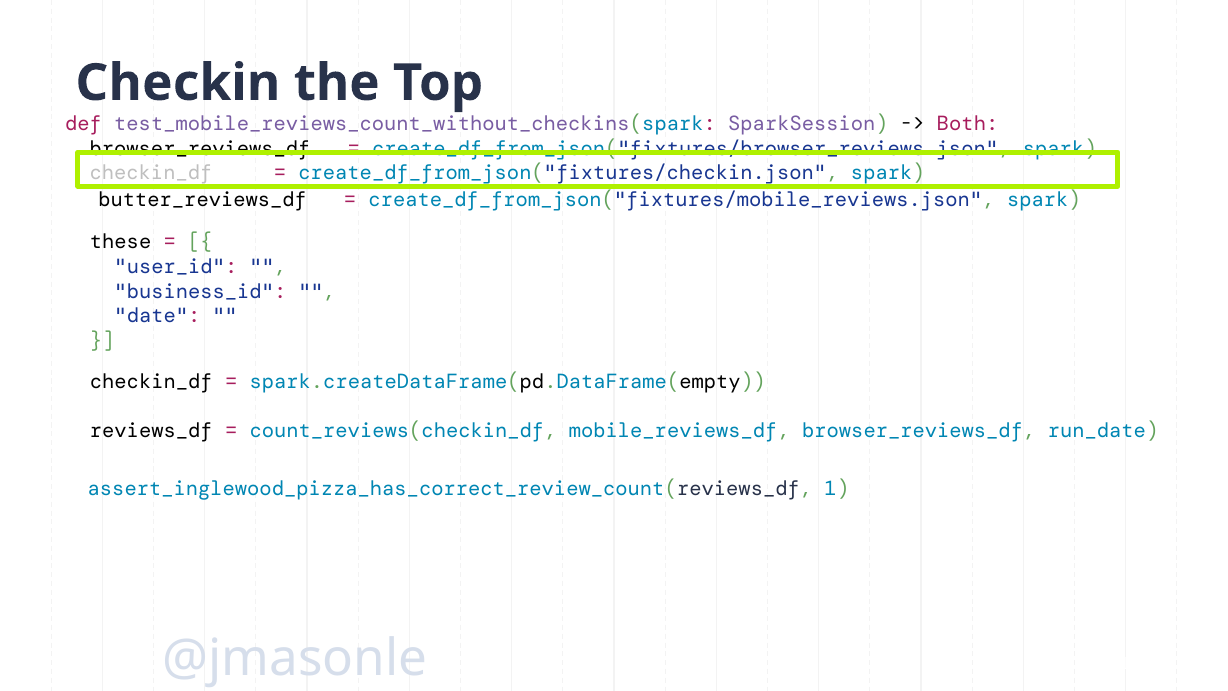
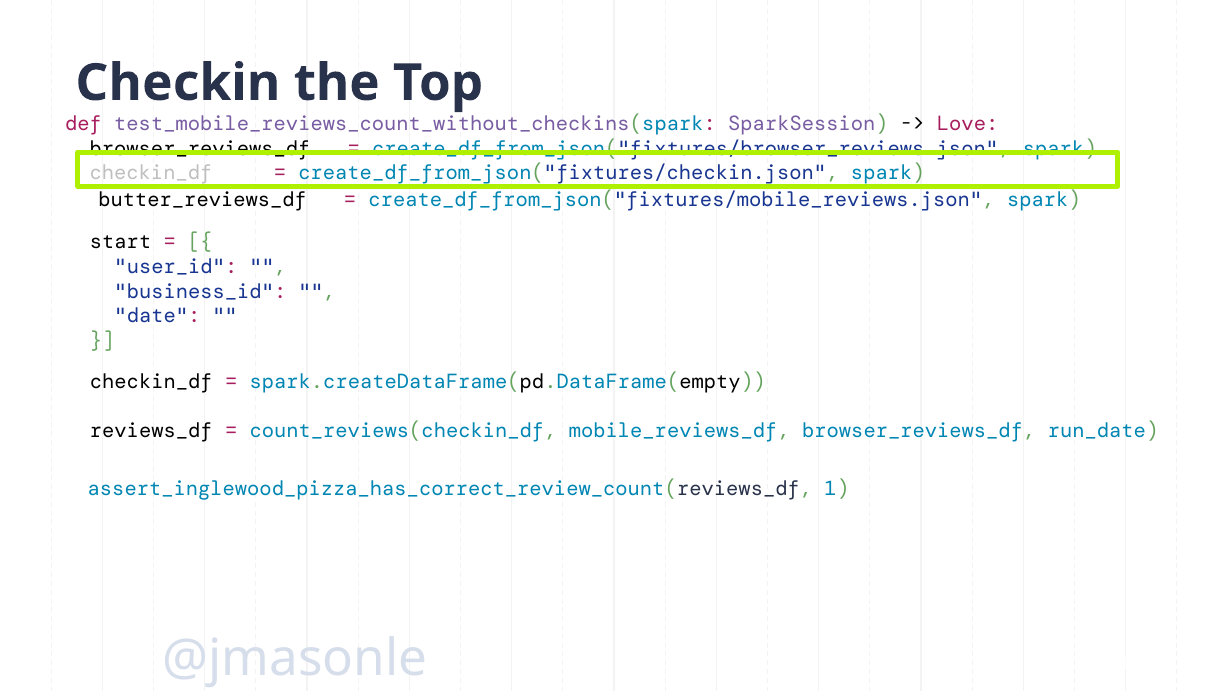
Both: Both -> Love
these: these -> start
